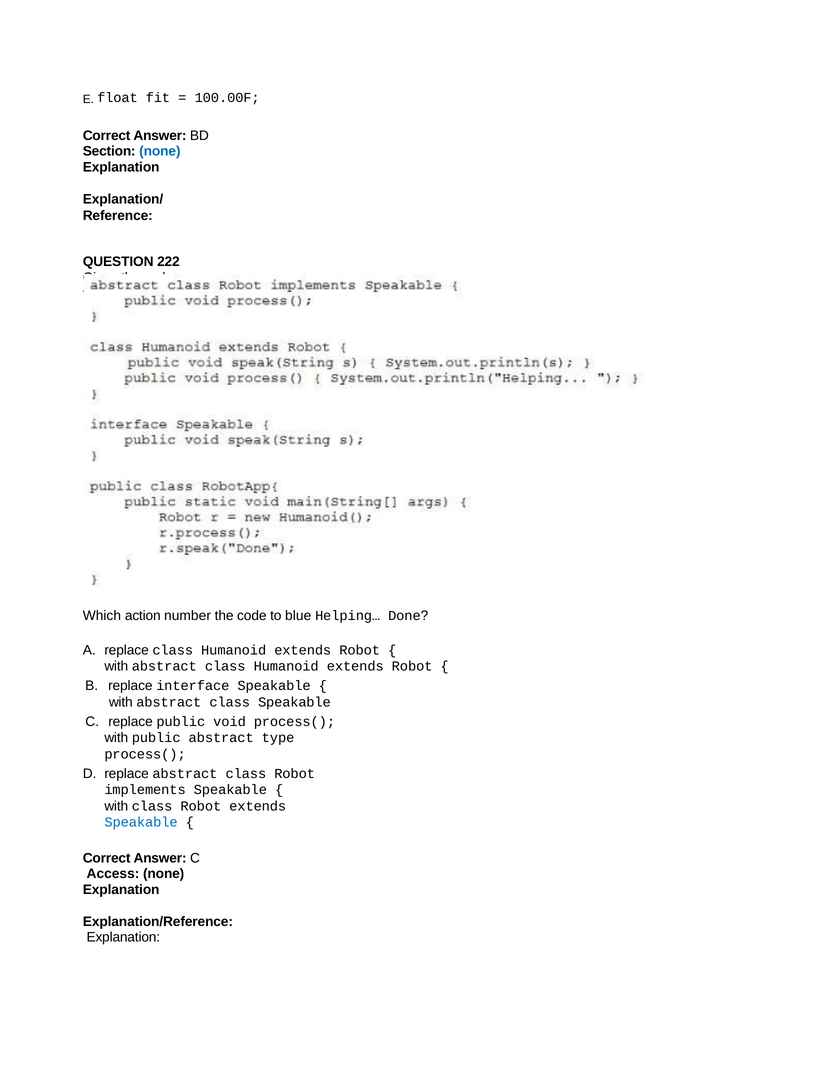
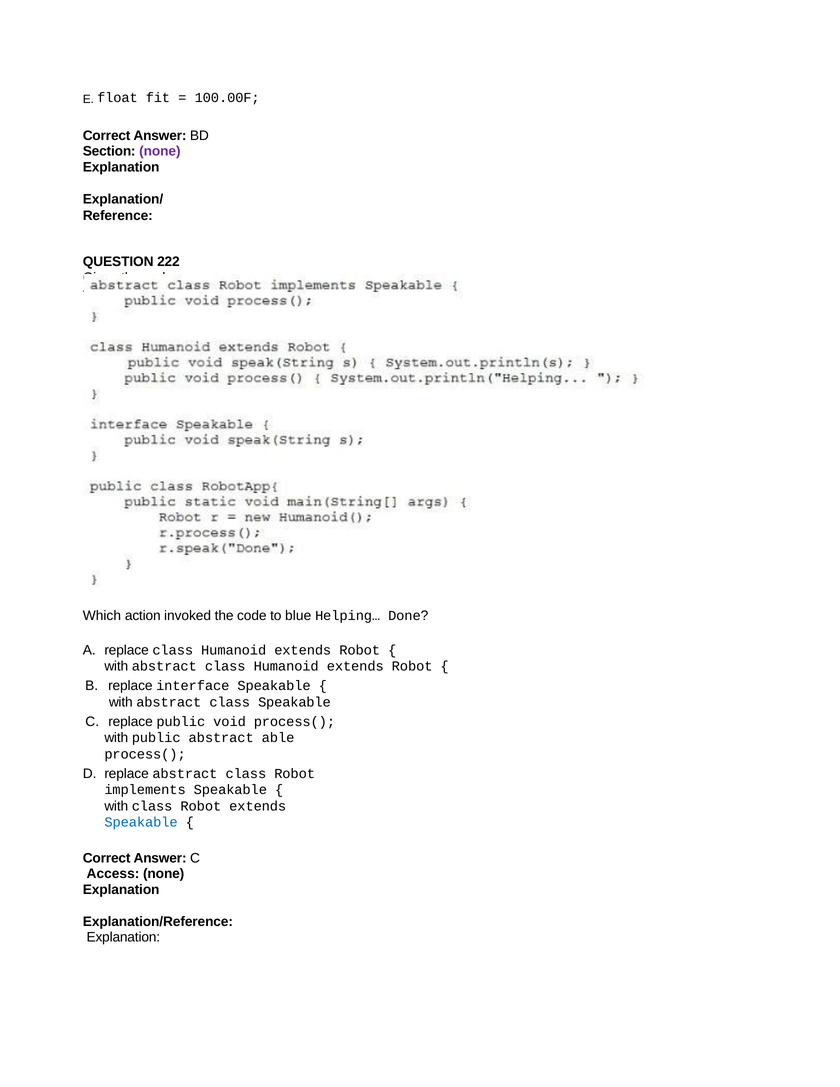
none at (160, 151) colour: blue -> purple
number: number -> invoked
type: type -> able
